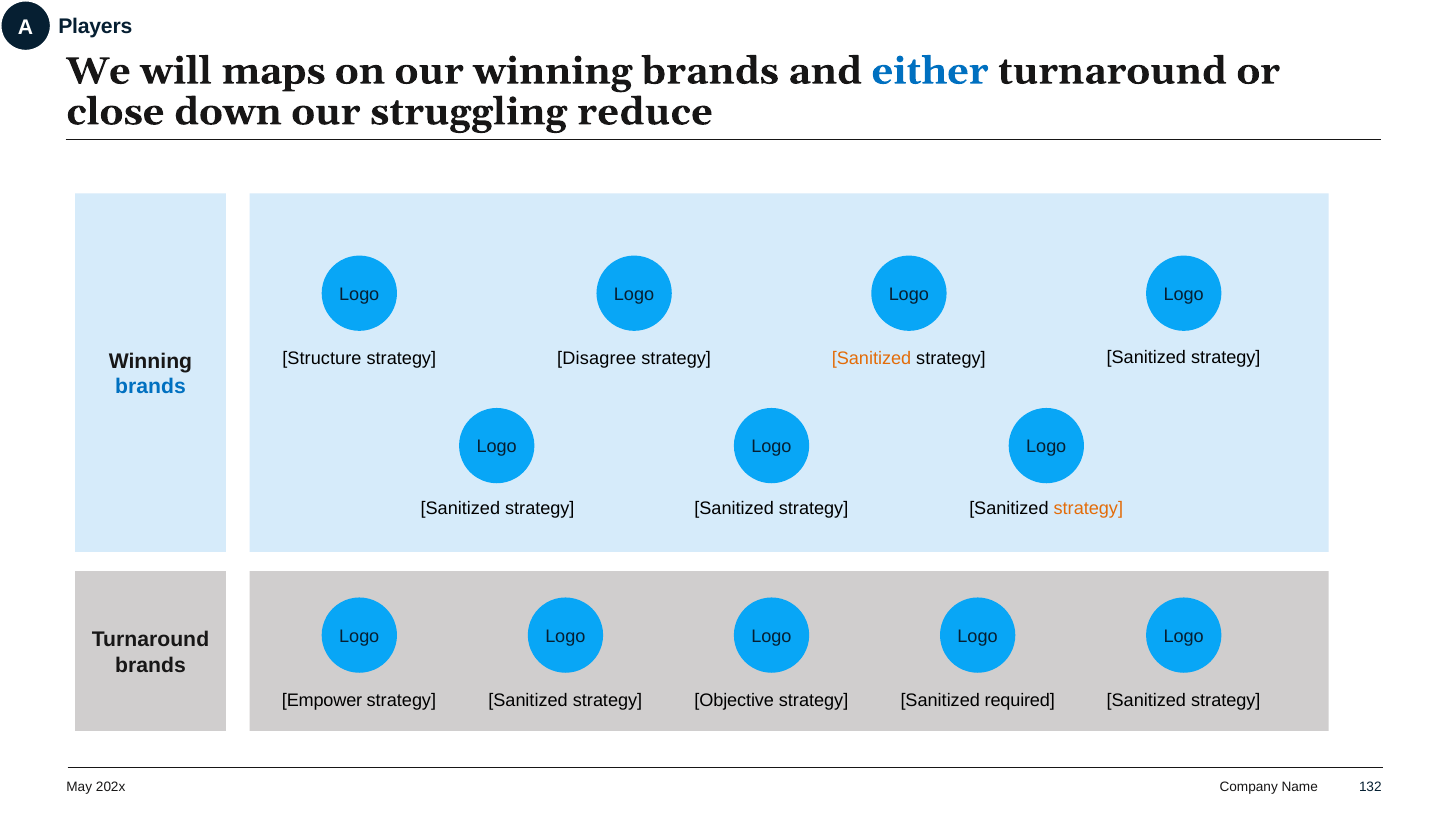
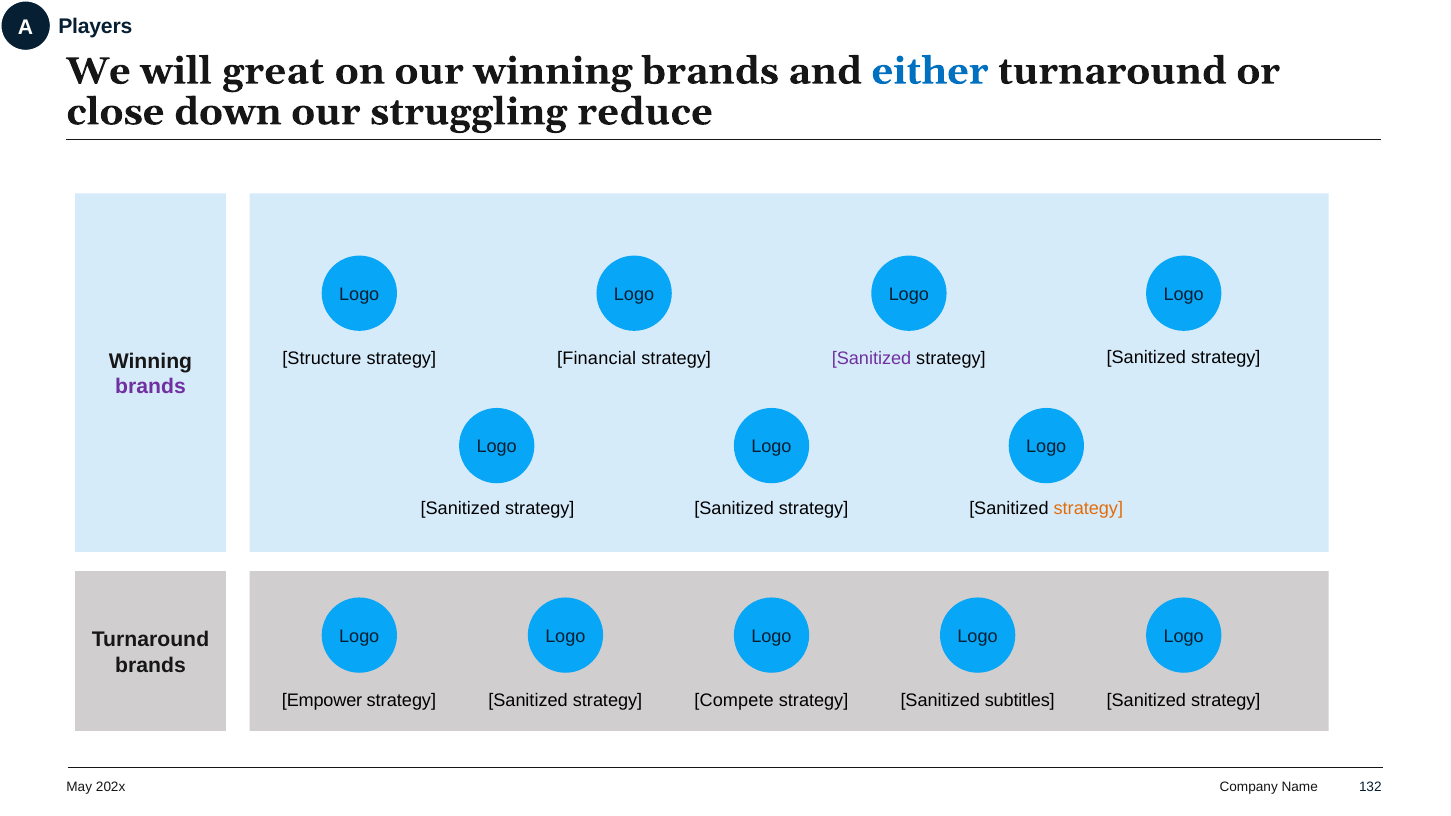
maps: maps -> great
Disagree: Disagree -> Financial
Sanitized at (872, 359) colour: orange -> purple
brands at (150, 387) colour: blue -> purple
Objective: Objective -> Compete
required: required -> subtitles
